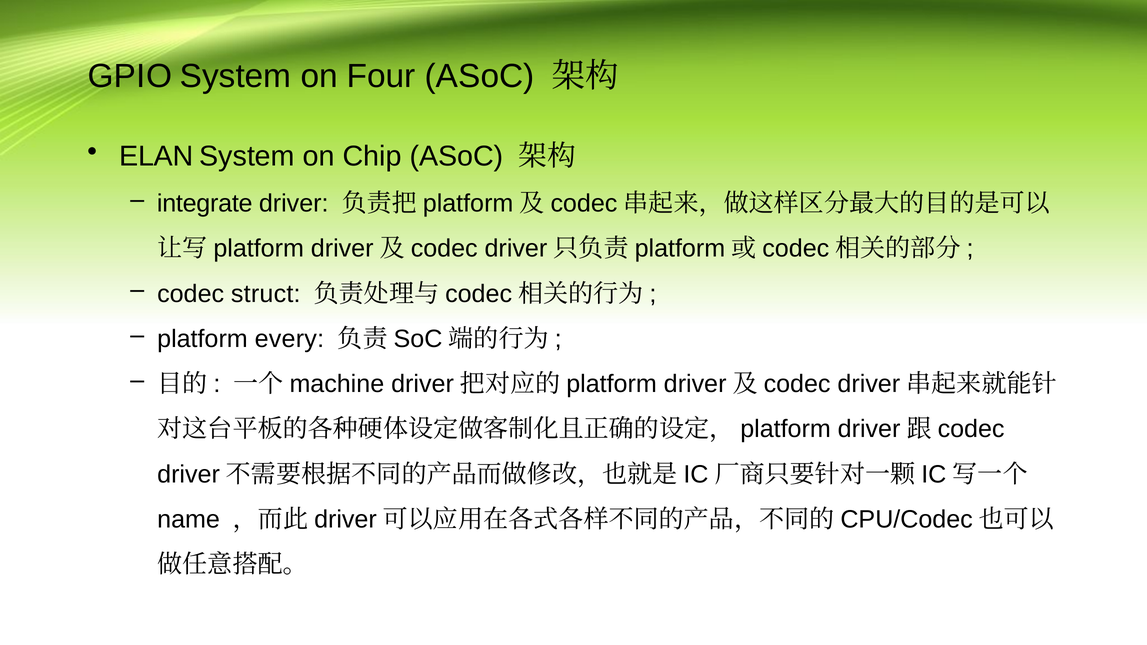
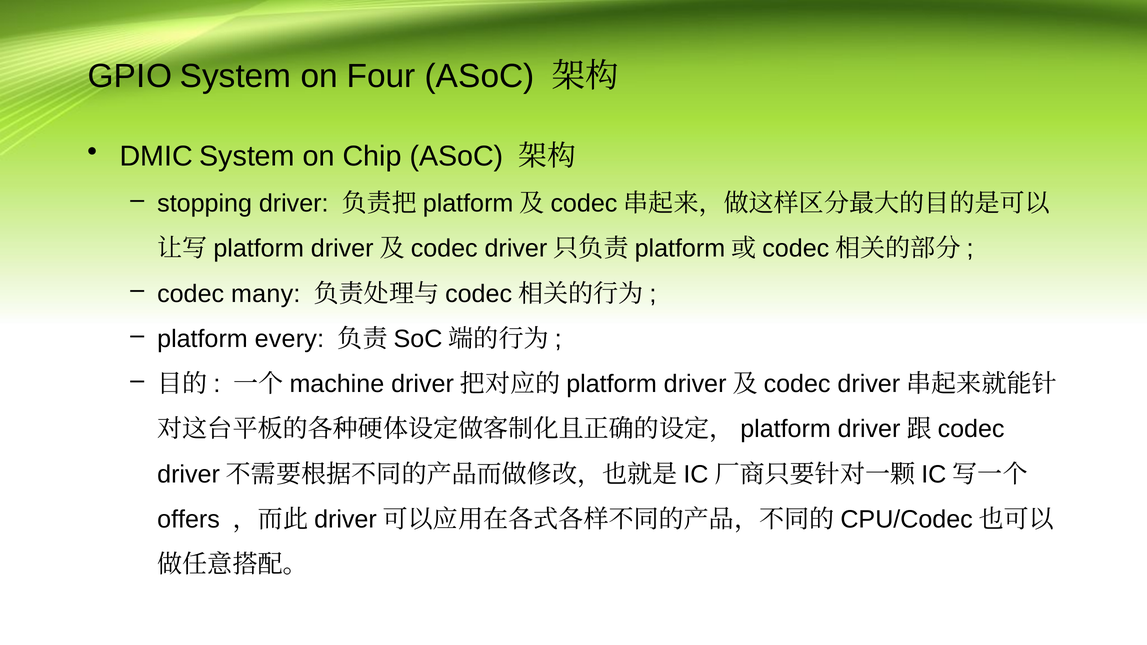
ELAN: ELAN -> DMIC
integrate: integrate -> stopping
struct: struct -> many
name: name -> offers
